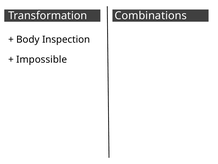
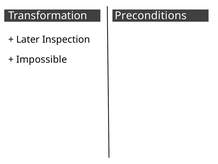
Combinations: Combinations -> Preconditions
Body: Body -> Later
